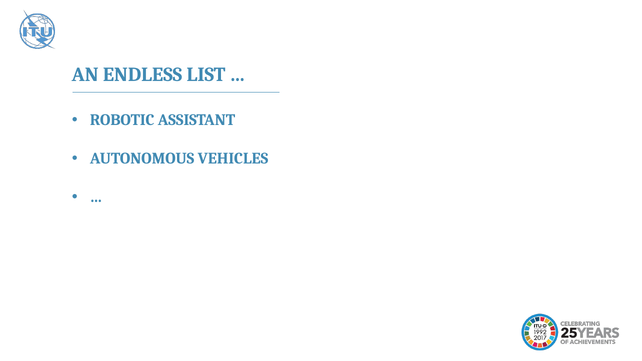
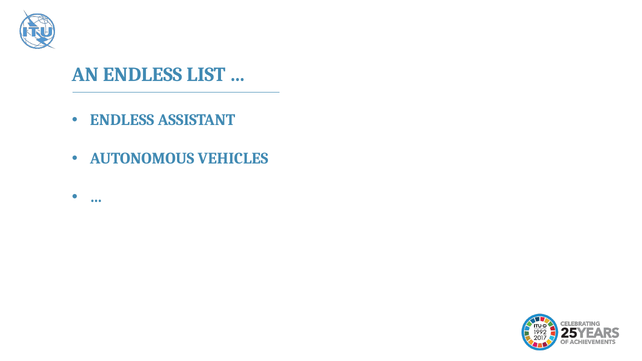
ROBOTIC at (122, 120): ROBOTIC -> ENDLESS
